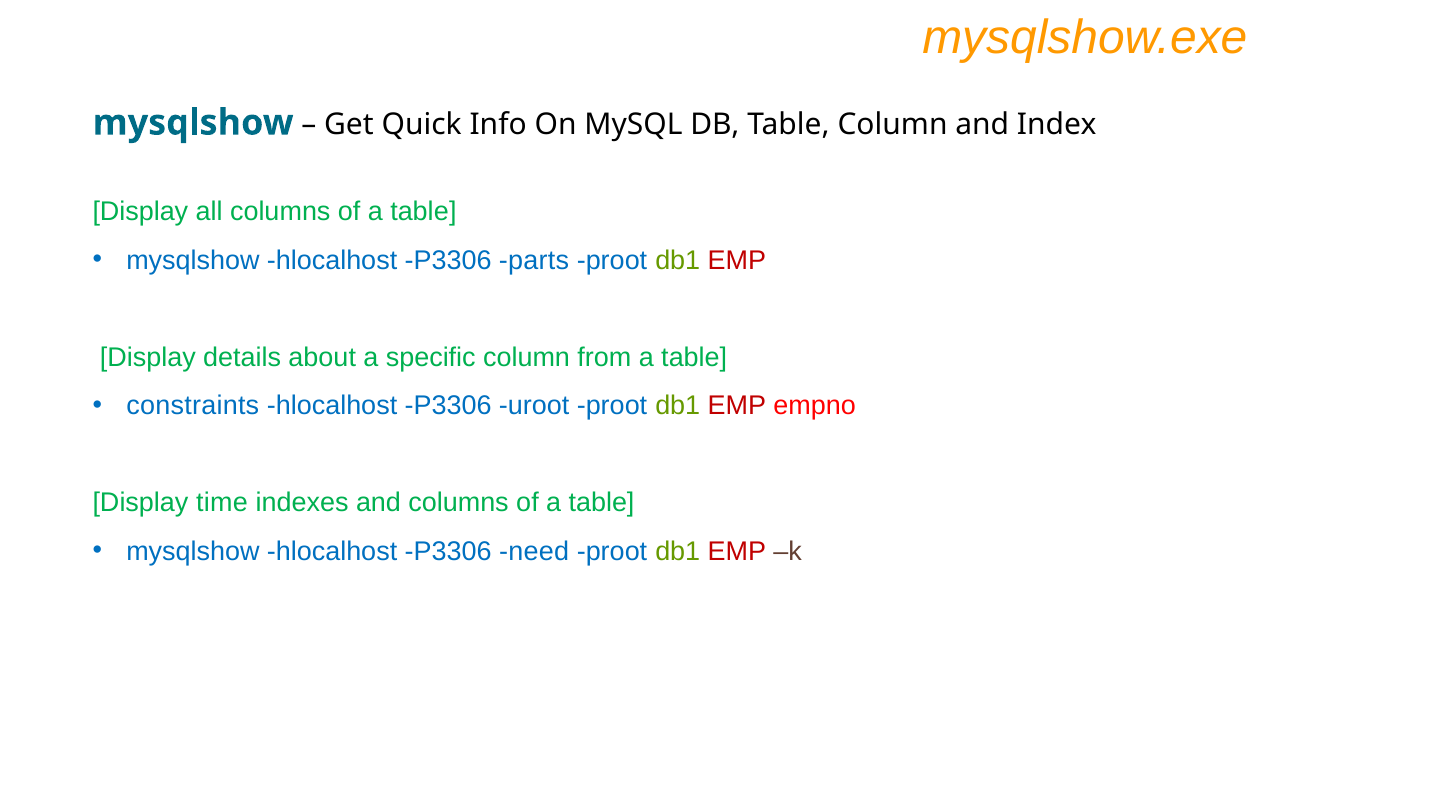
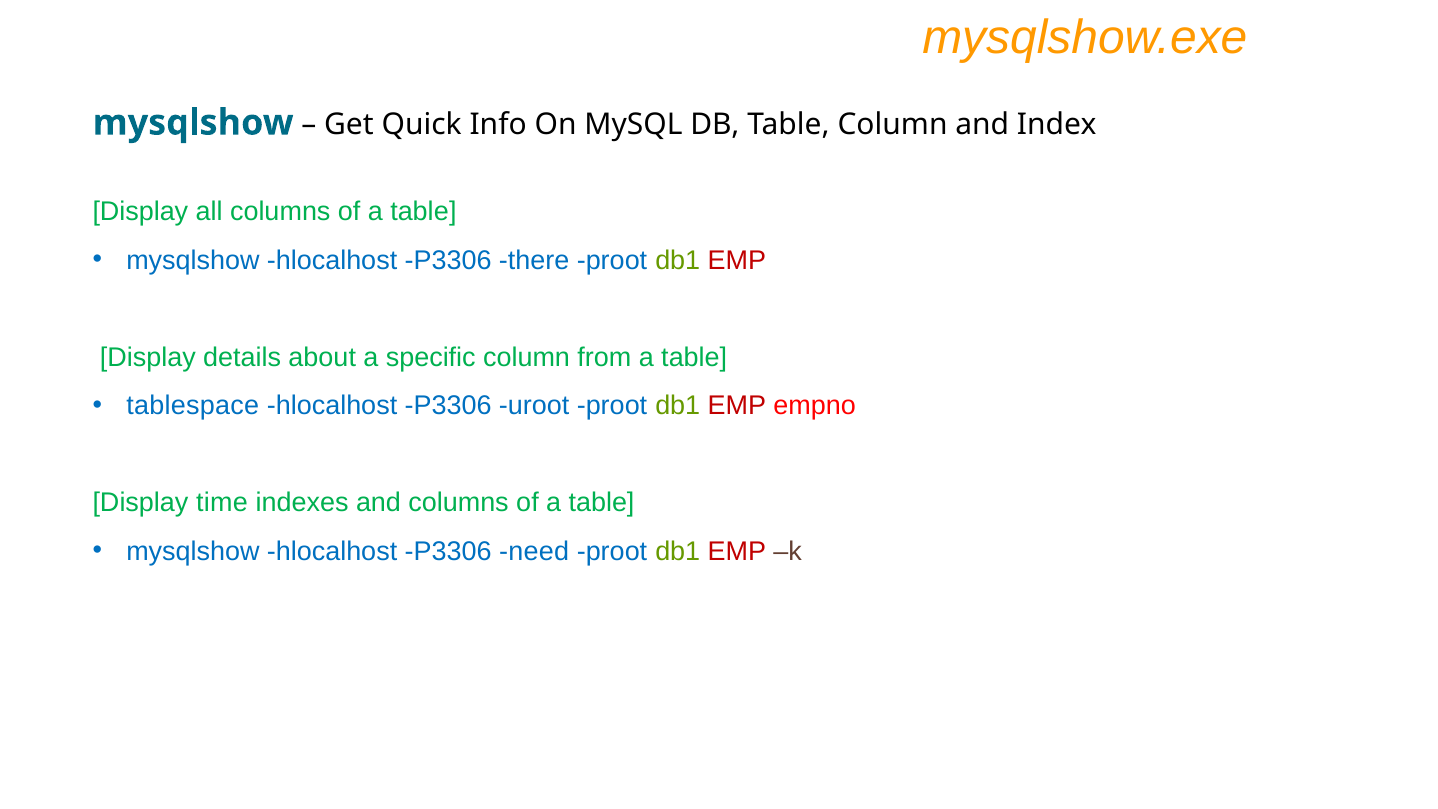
parts: parts -> there
constraints: constraints -> tablespace
